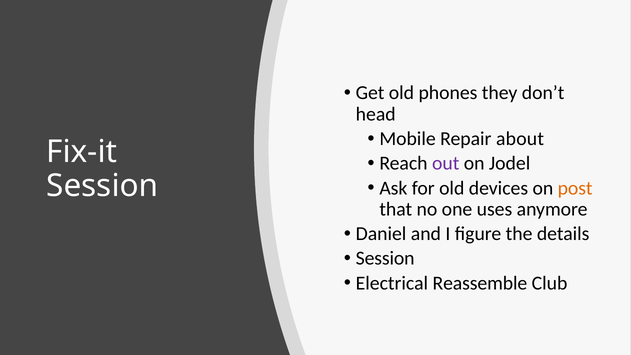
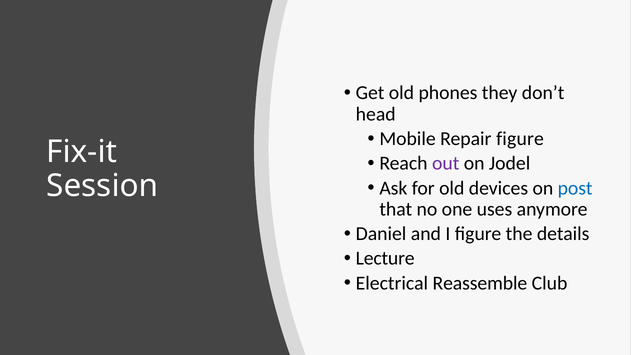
Repair about: about -> figure
post colour: orange -> blue
Session at (385, 258): Session -> Lecture
